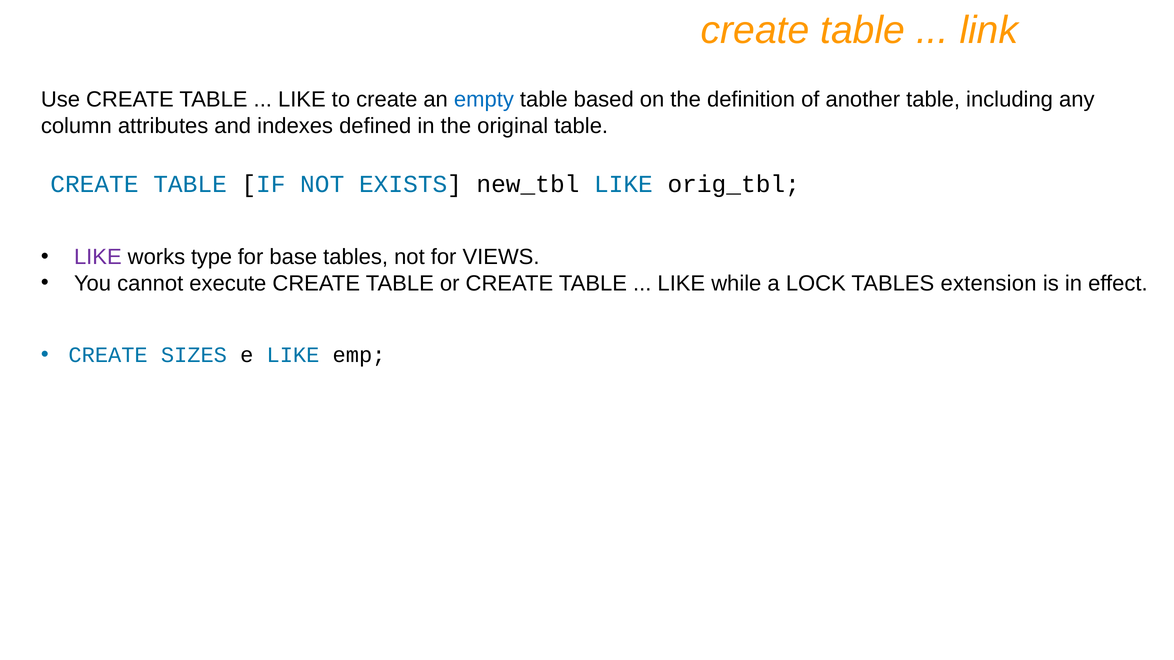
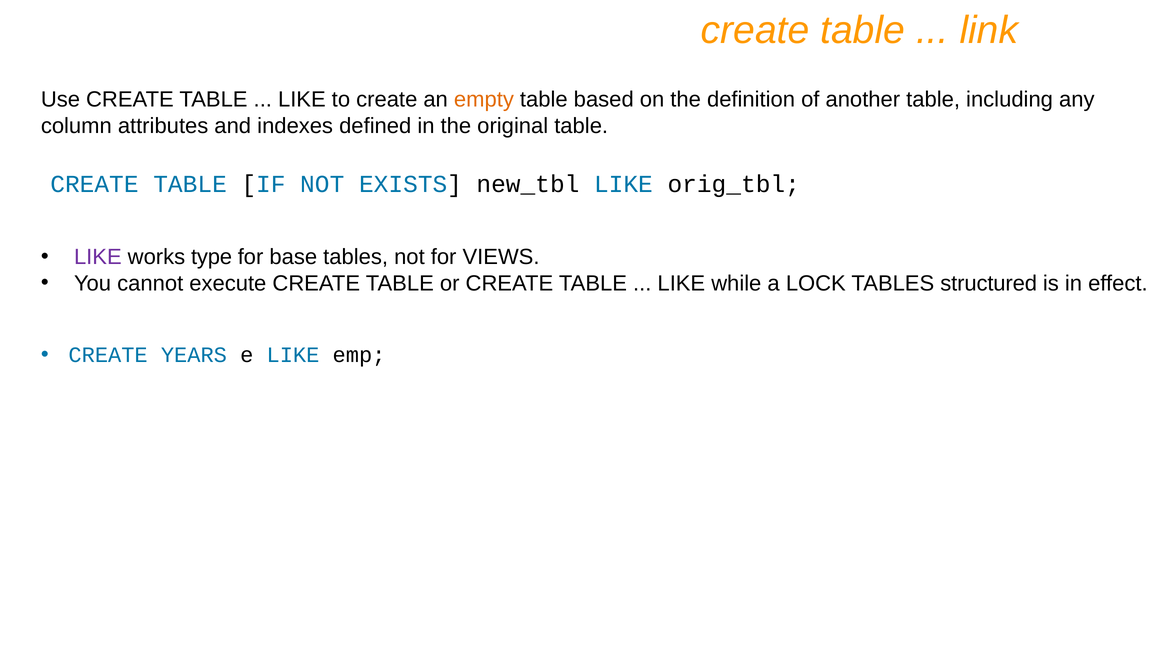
empty colour: blue -> orange
extension: extension -> structured
SIZES: SIZES -> YEARS
